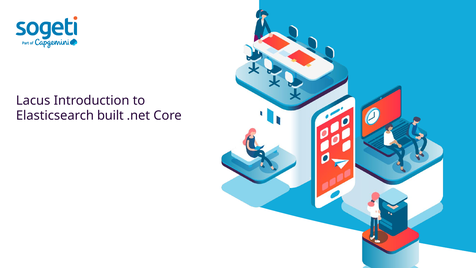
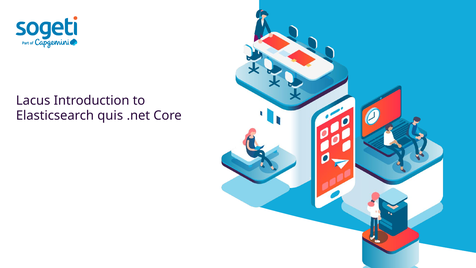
built: built -> quis
